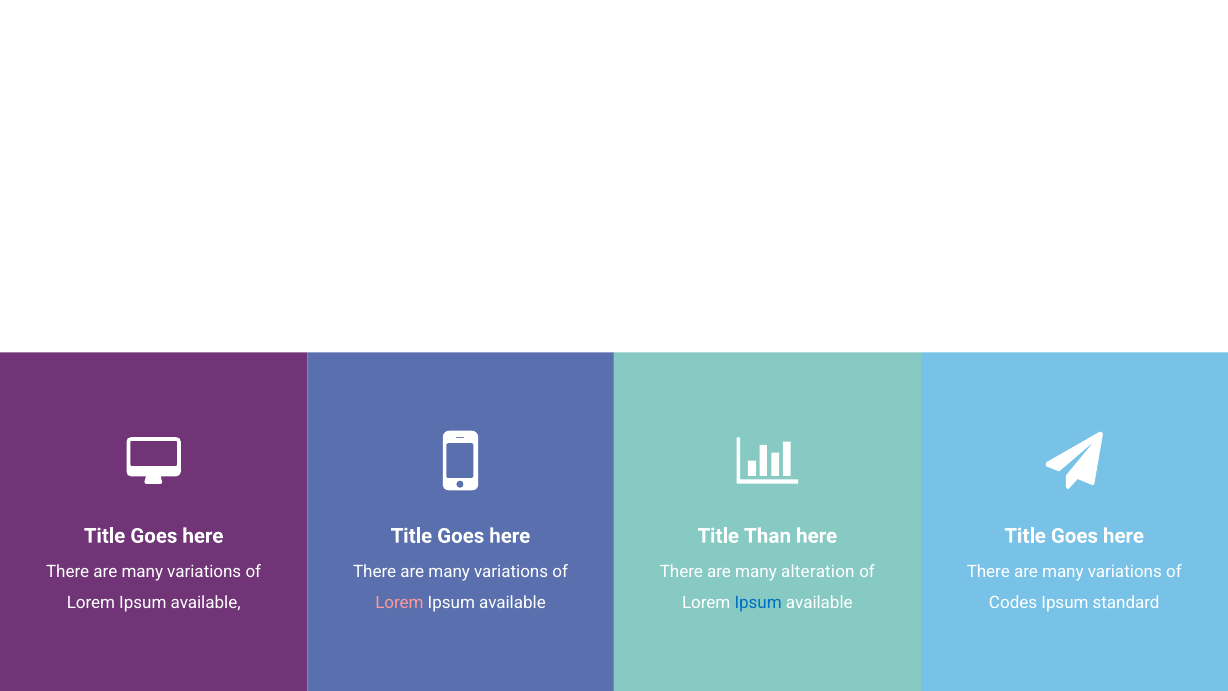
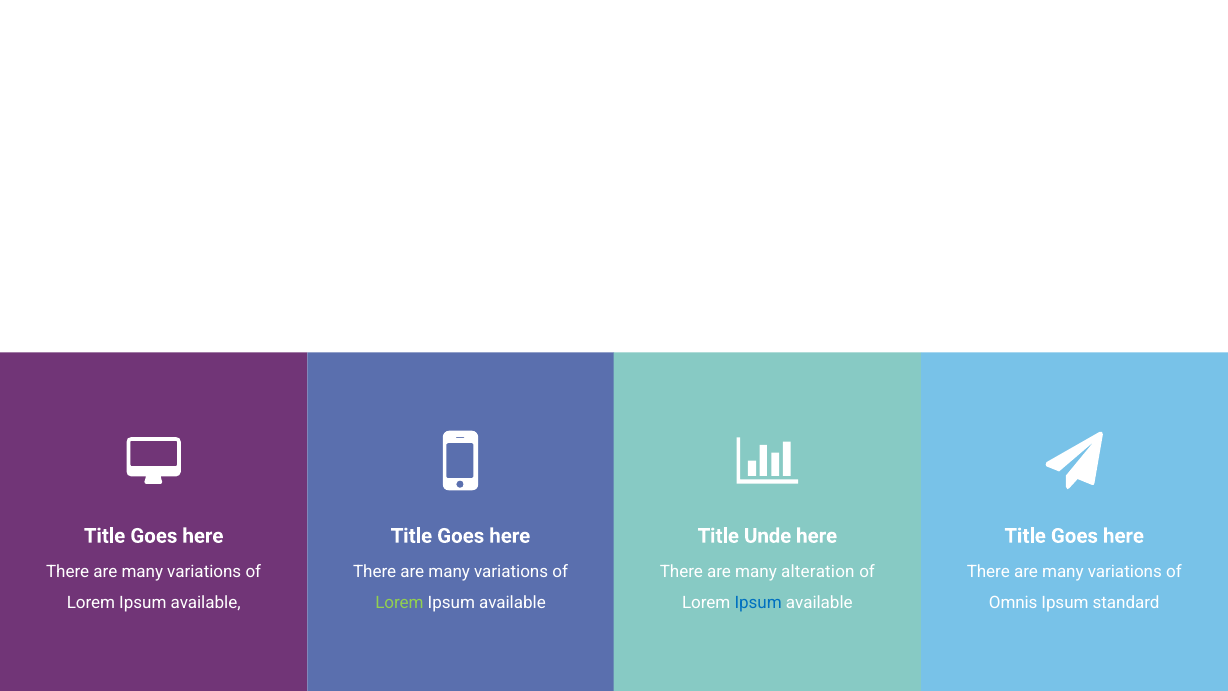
Than: Than -> Unde
Lorem at (399, 603) colour: pink -> light green
Codes: Codes -> Omnis
